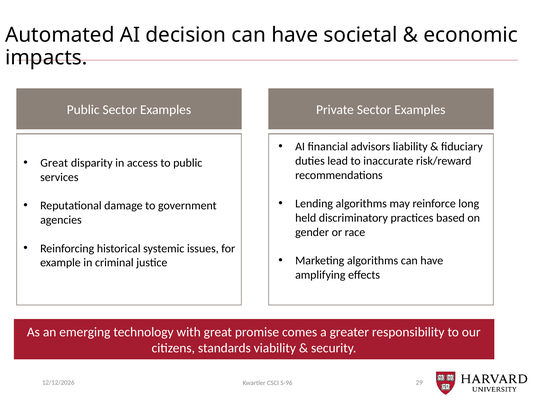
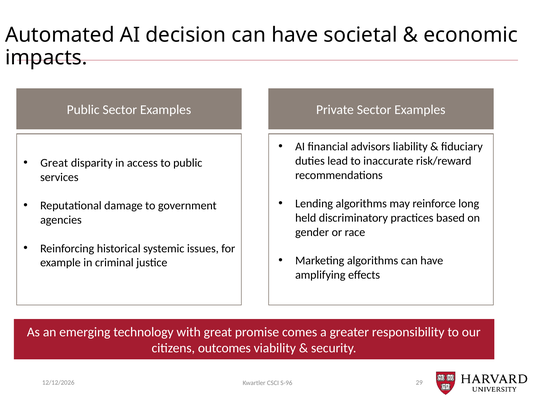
standards: standards -> outcomes
